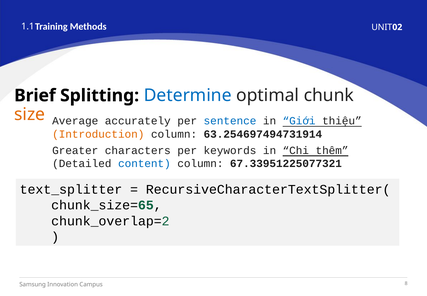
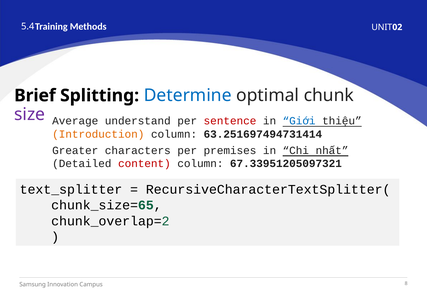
1.1: 1.1 -> 5.4
size colour: orange -> purple
accurately: accurately -> understand
sentence colour: blue -> red
63.254697494731914: 63.254697494731914 -> 63.251697494731414
keywords: keywords -> premises
thêm: thêm -> nhất
content colour: blue -> red
67.33951225077321: 67.33951225077321 -> 67.33951205097321
